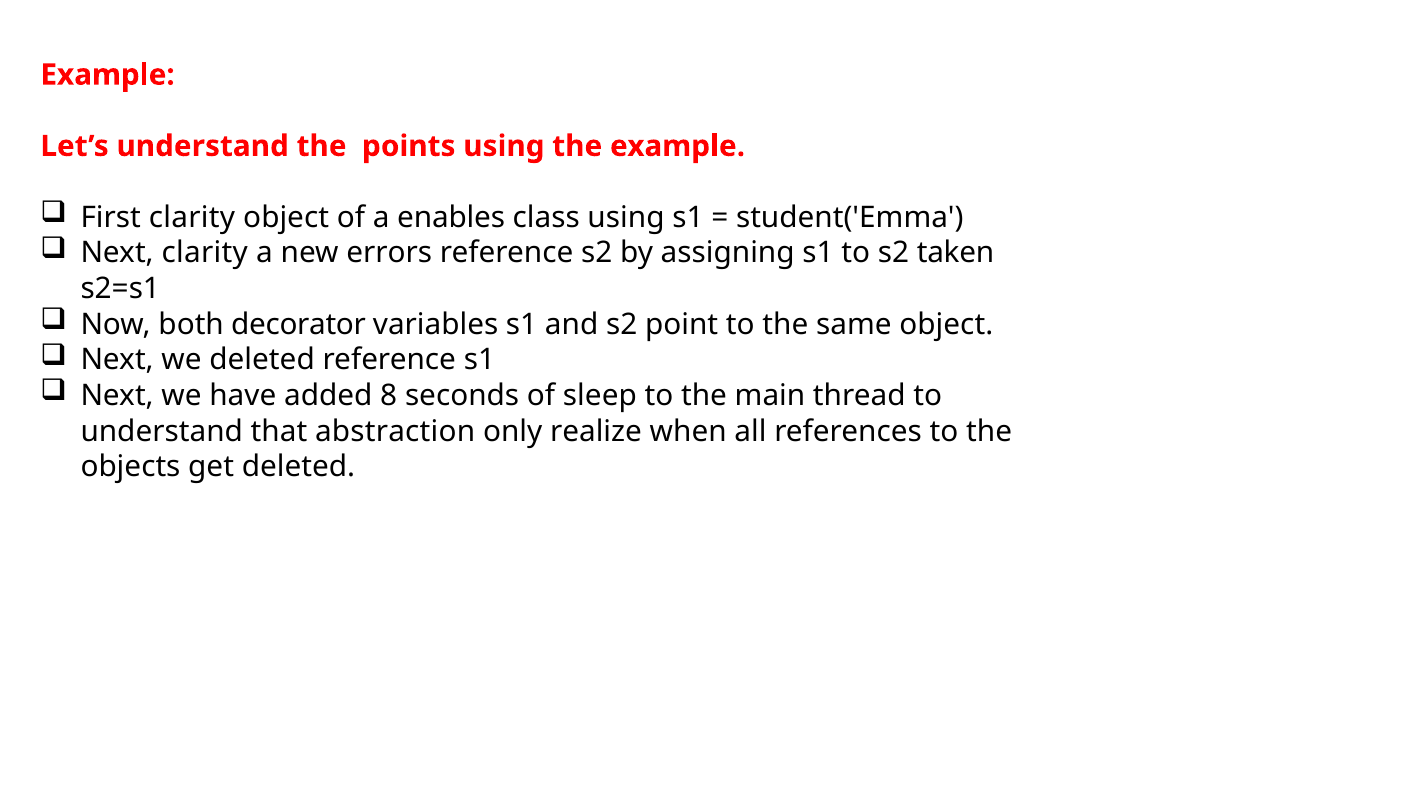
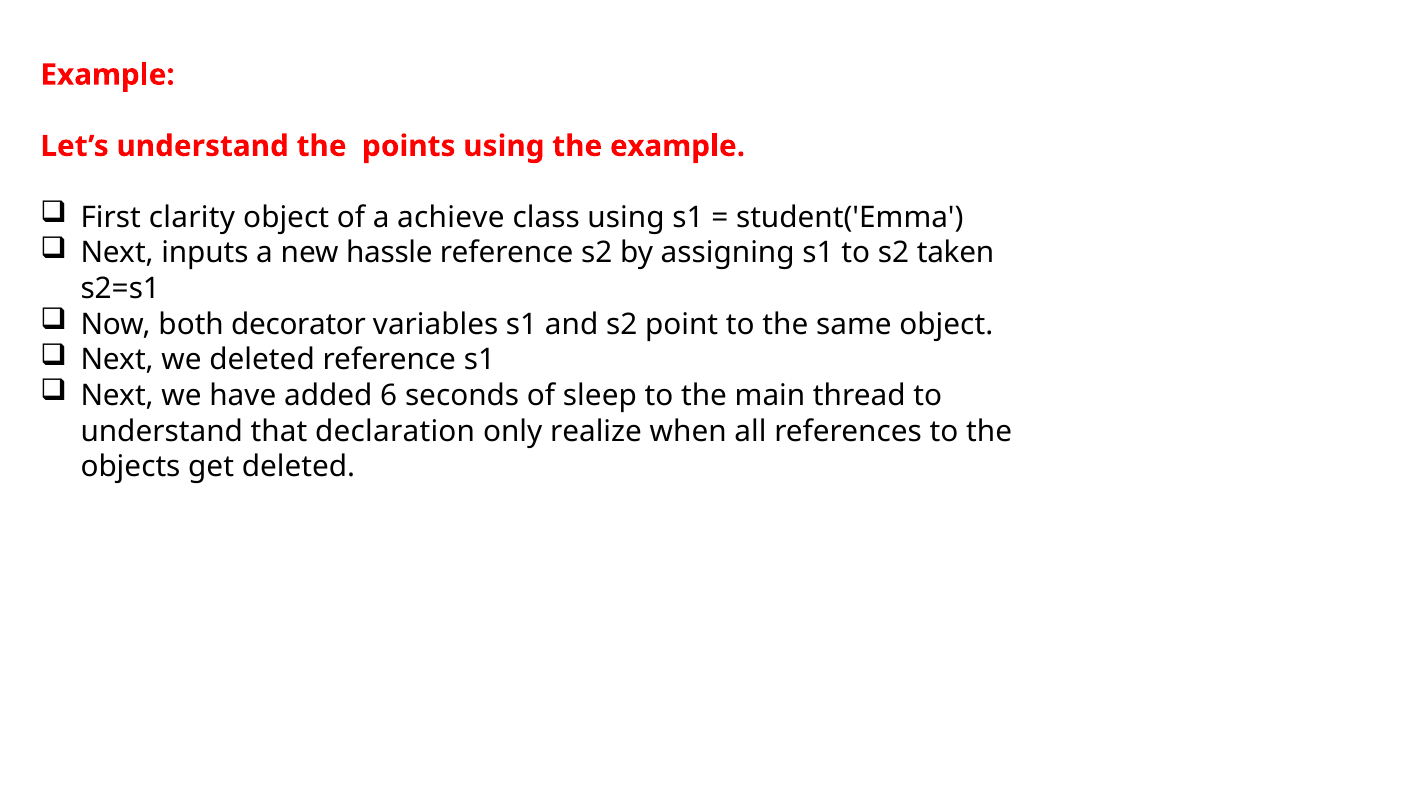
enables: enables -> achieve
Next clarity: clarity -> inputs
errors: errors -> hassle
8: 8 -> 6
abstraction: abstraction -> declaration
